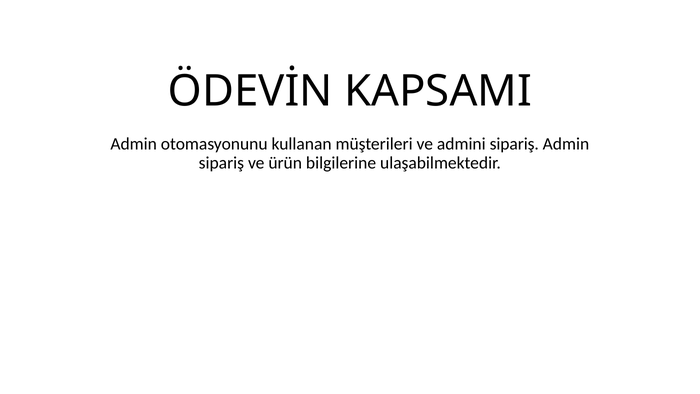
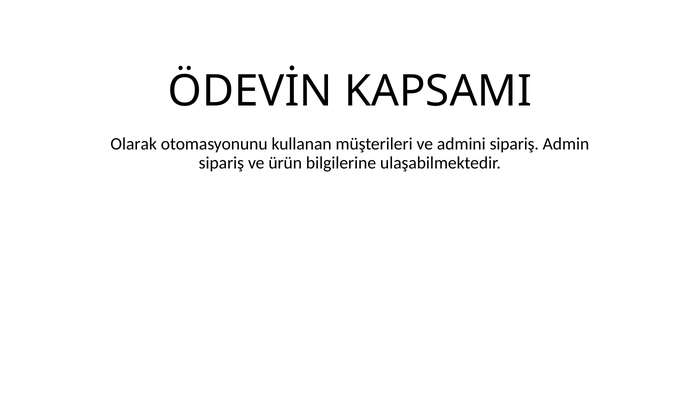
Admin at (134, 144): Admin -> Olarak
